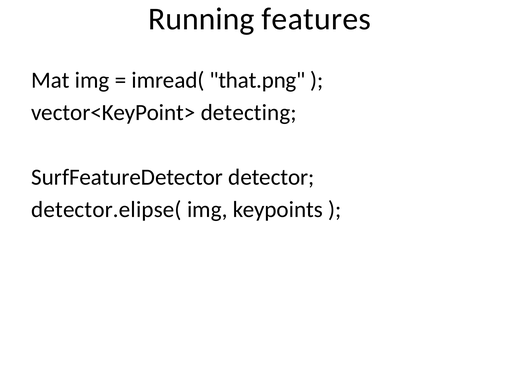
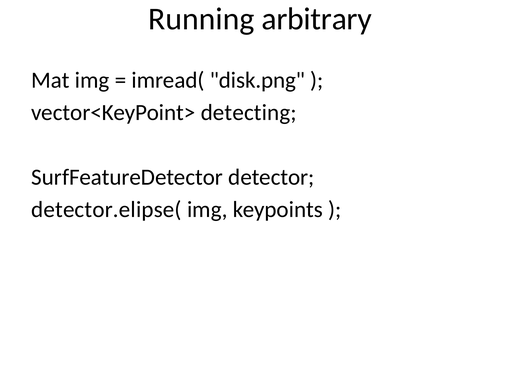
features: features -> arbitrary
that.png: that.png -> disk.png
